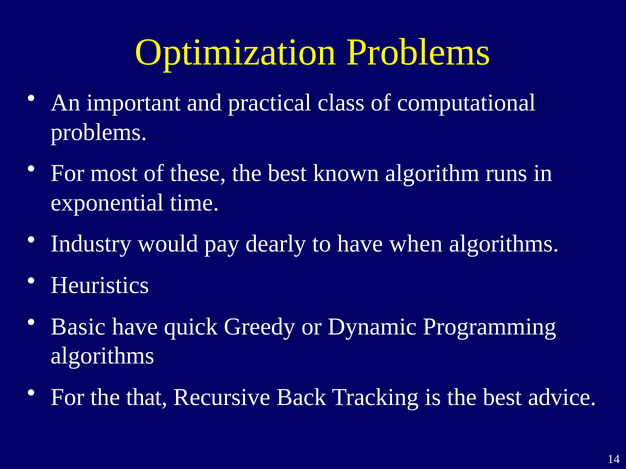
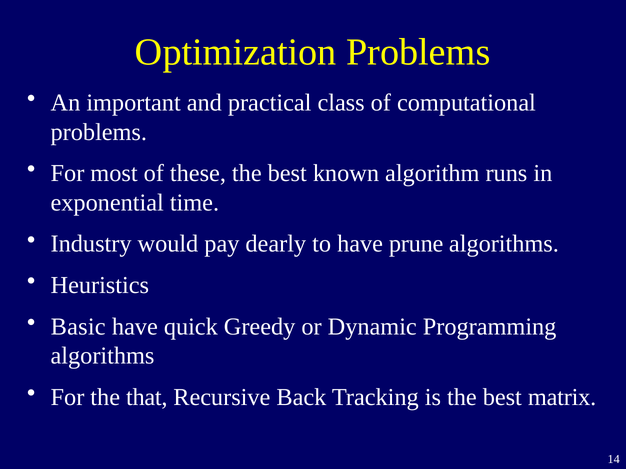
when: when -> prune
advice: advice -> matrix
